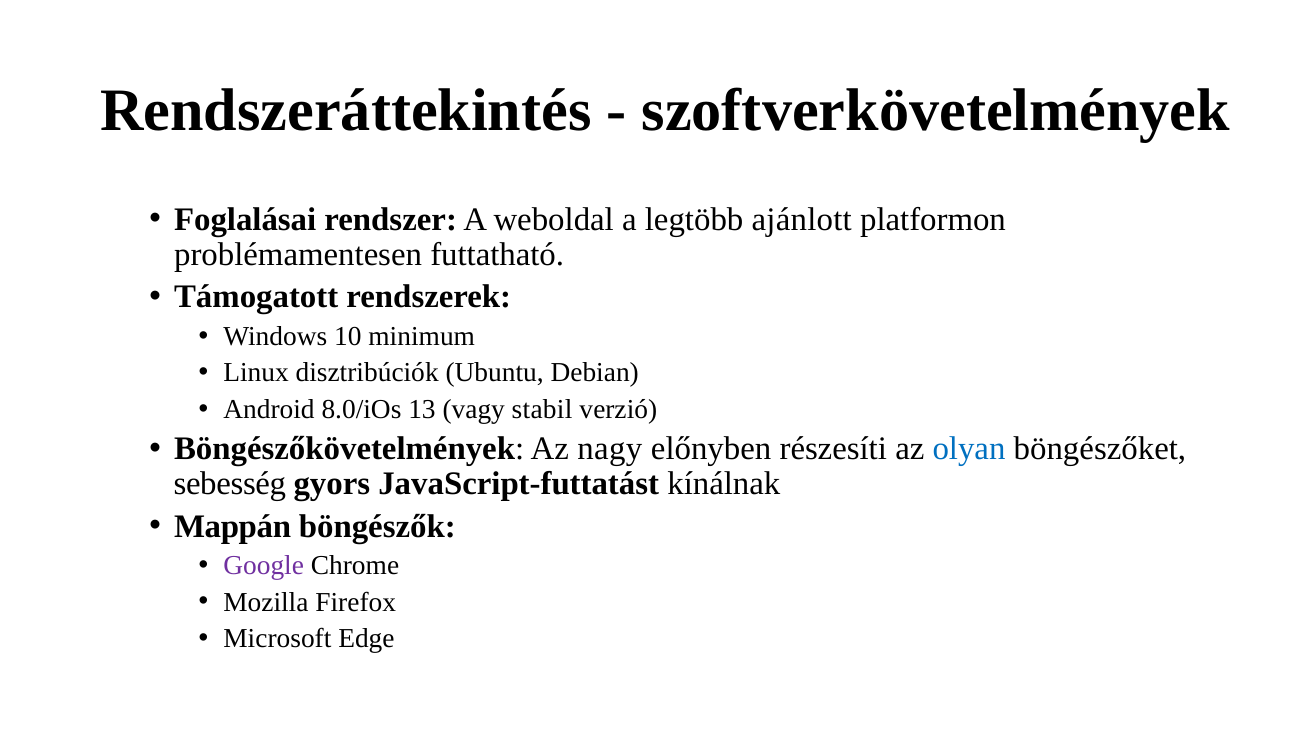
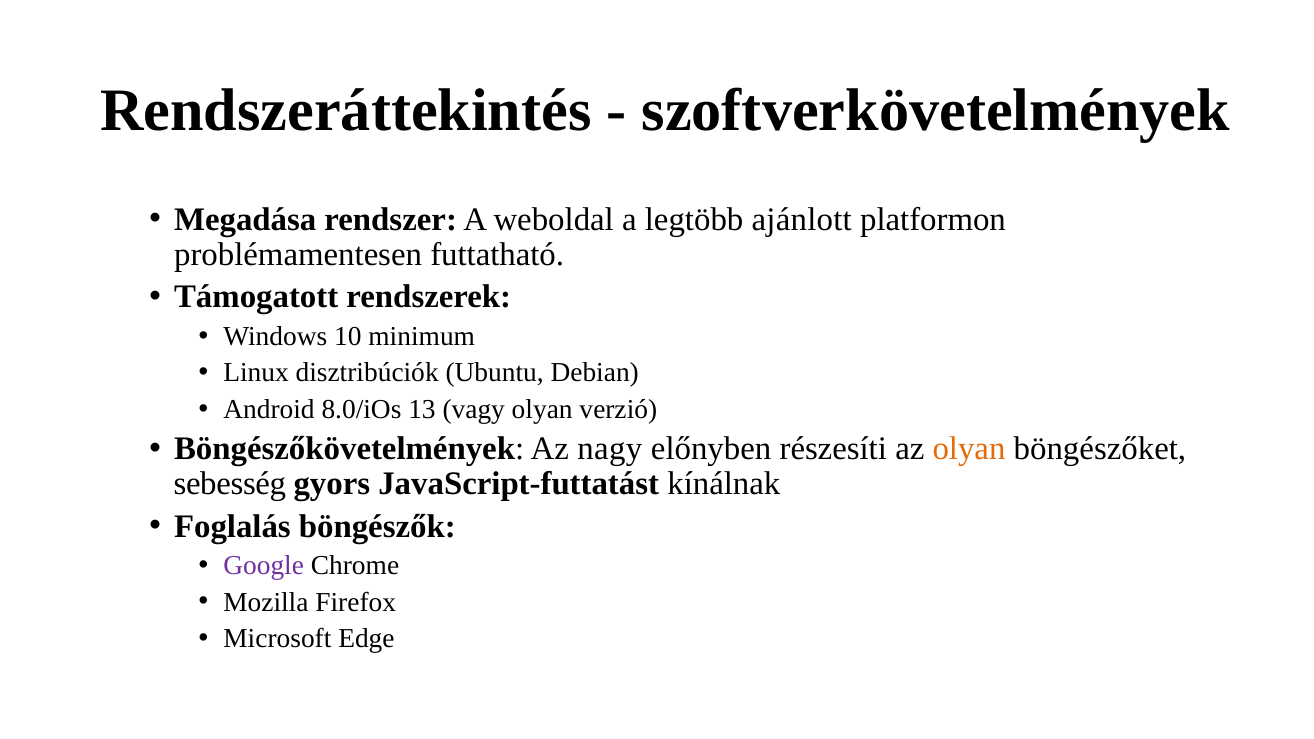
Foglalásai: Foglalásai -> Megadása
vagy stabil: stabil -> olyan
olyan at (969, 449) colour: blue -> orange
Mappán: Mappán -> Foglalás
